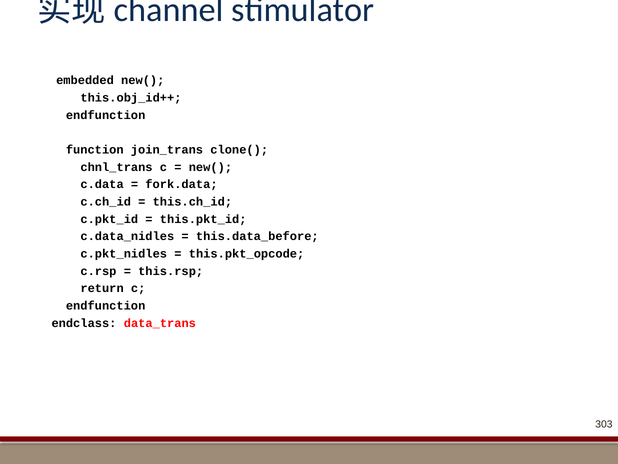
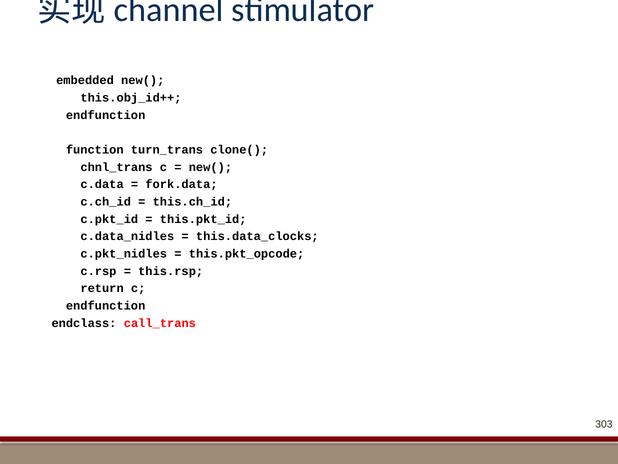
join_trans: join_trans -> turn_trans
this.data_before: this.data_before -> this.data_clocks
data_trans: data_trans -> call_trans
